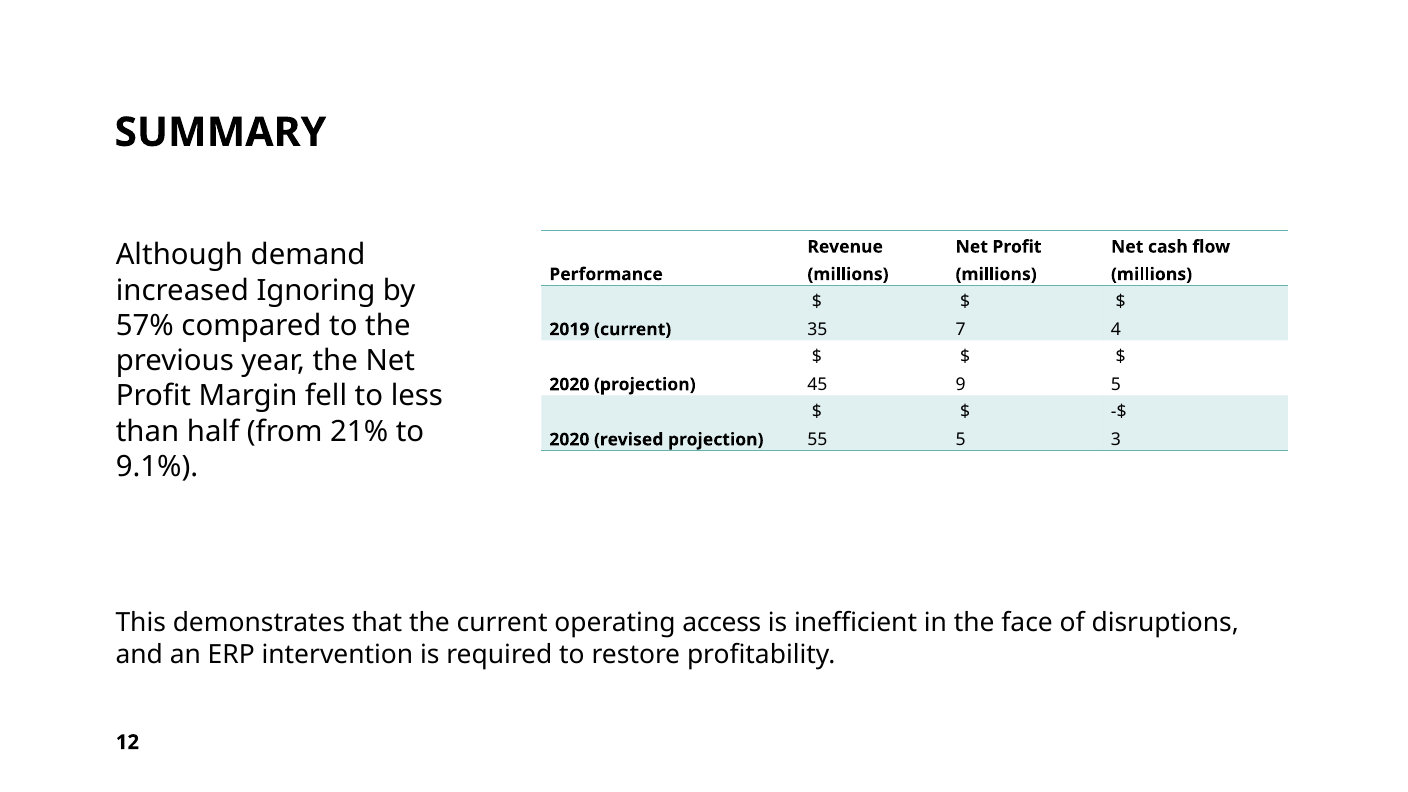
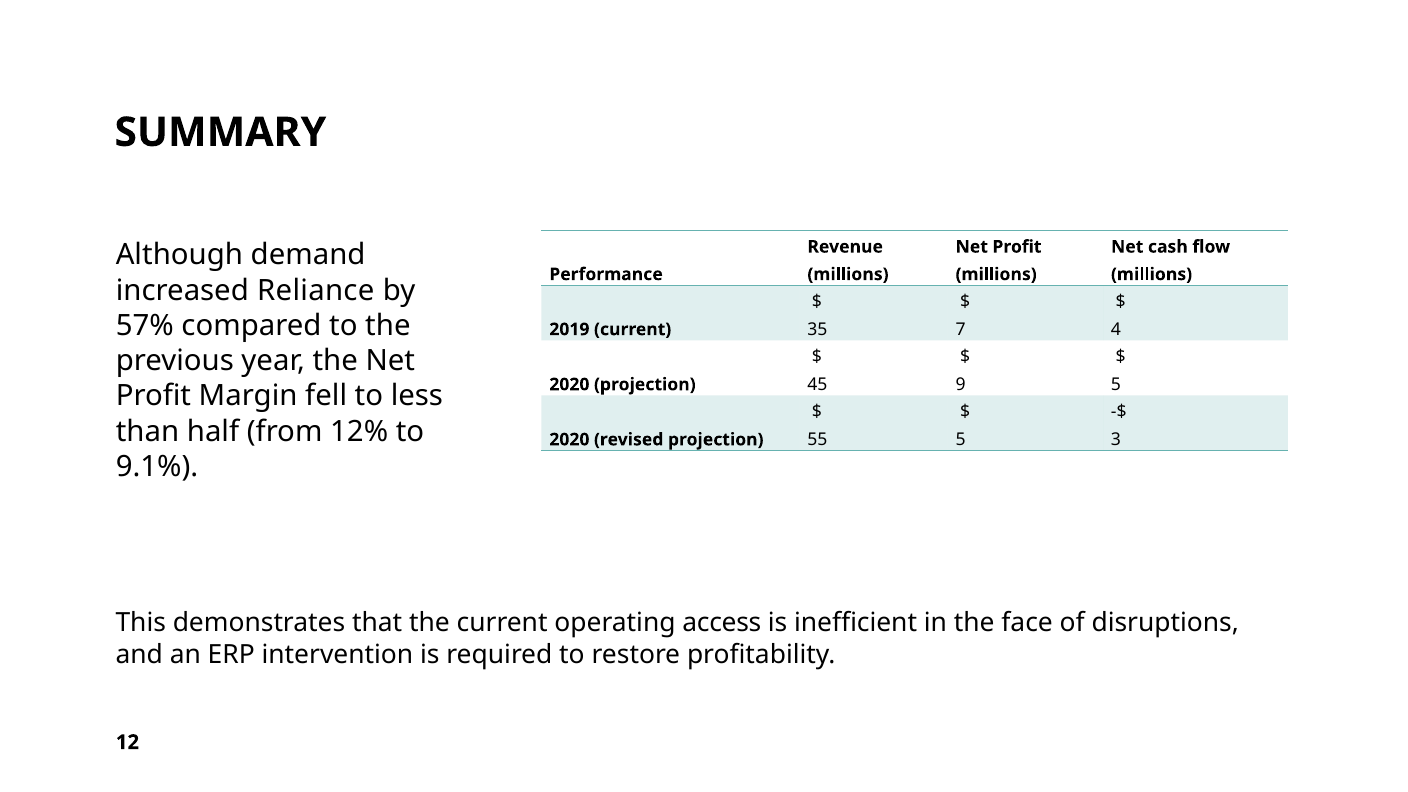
Ignoring: Ignoring -> Reliance
21%: 21% -> 12%
